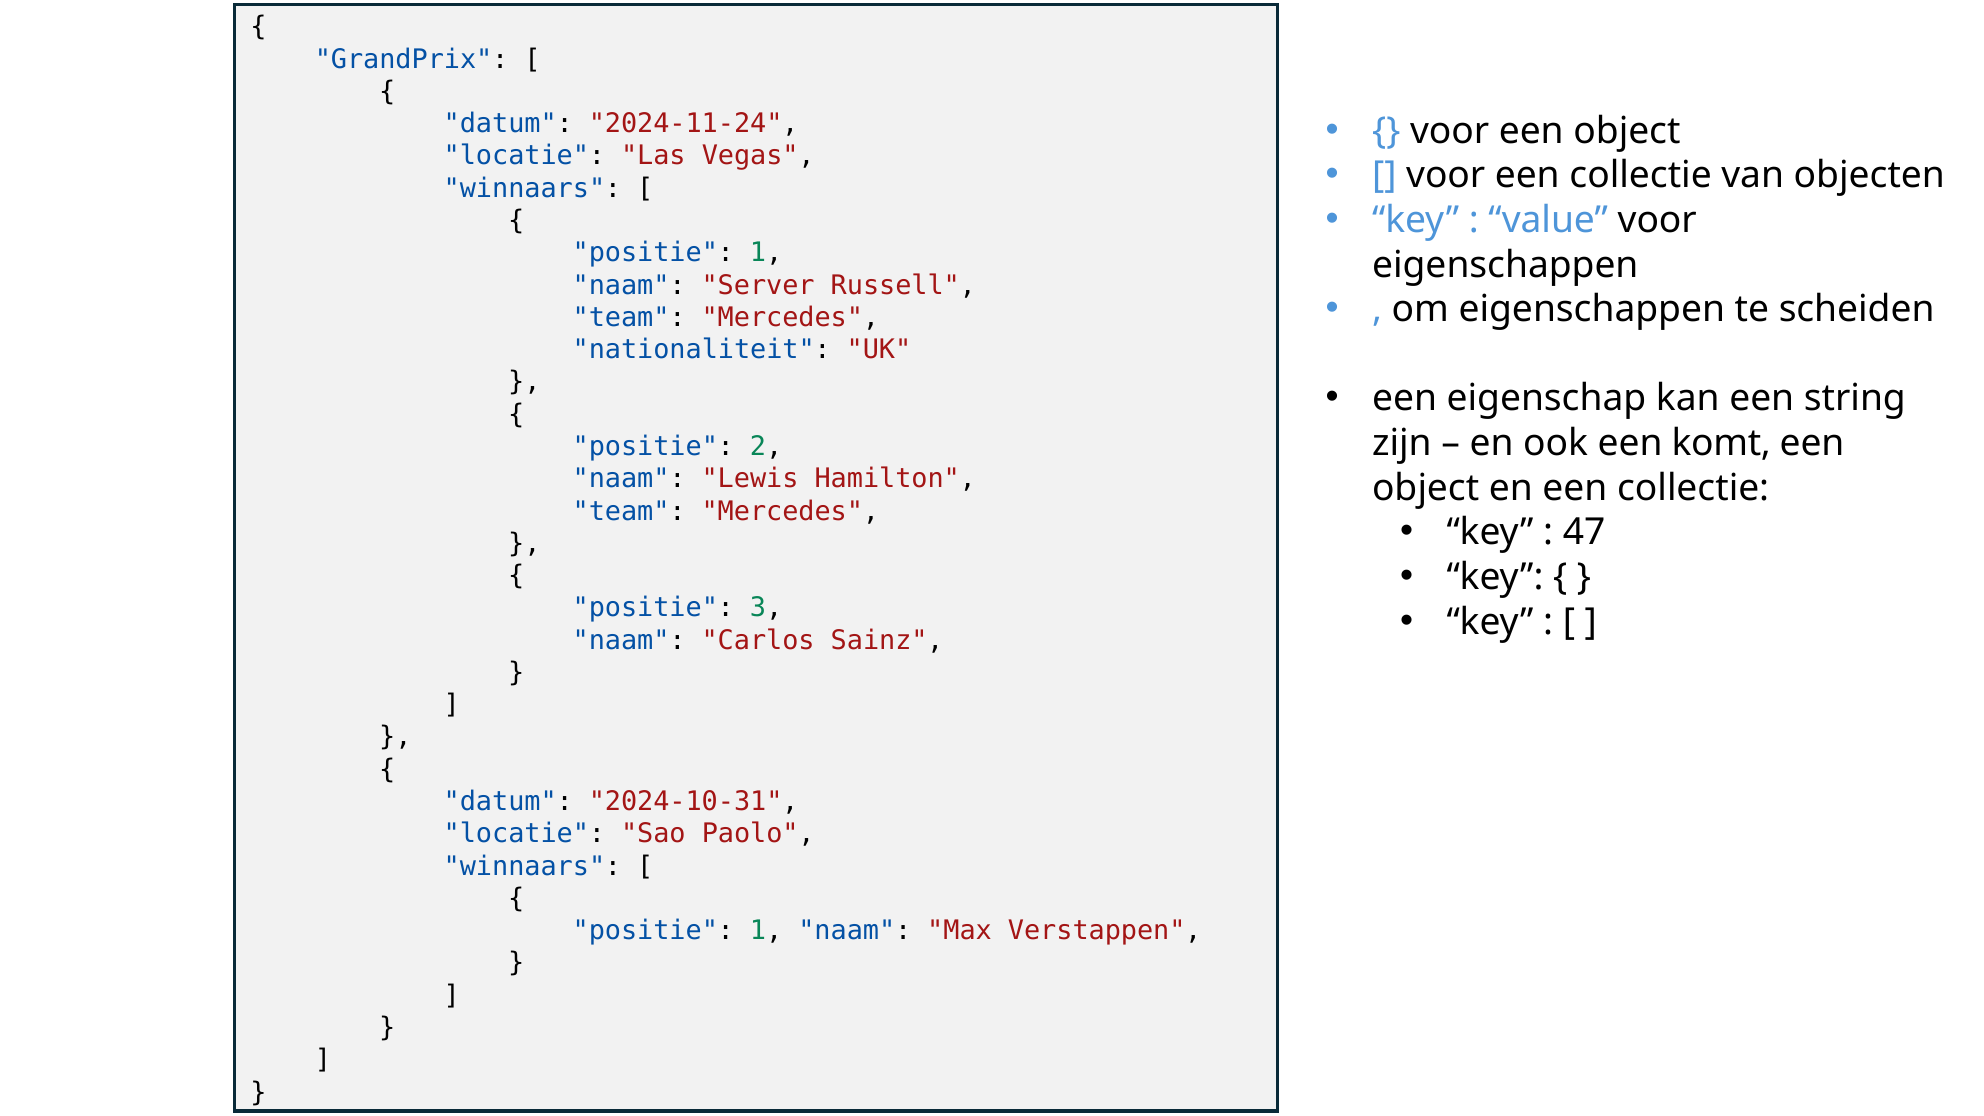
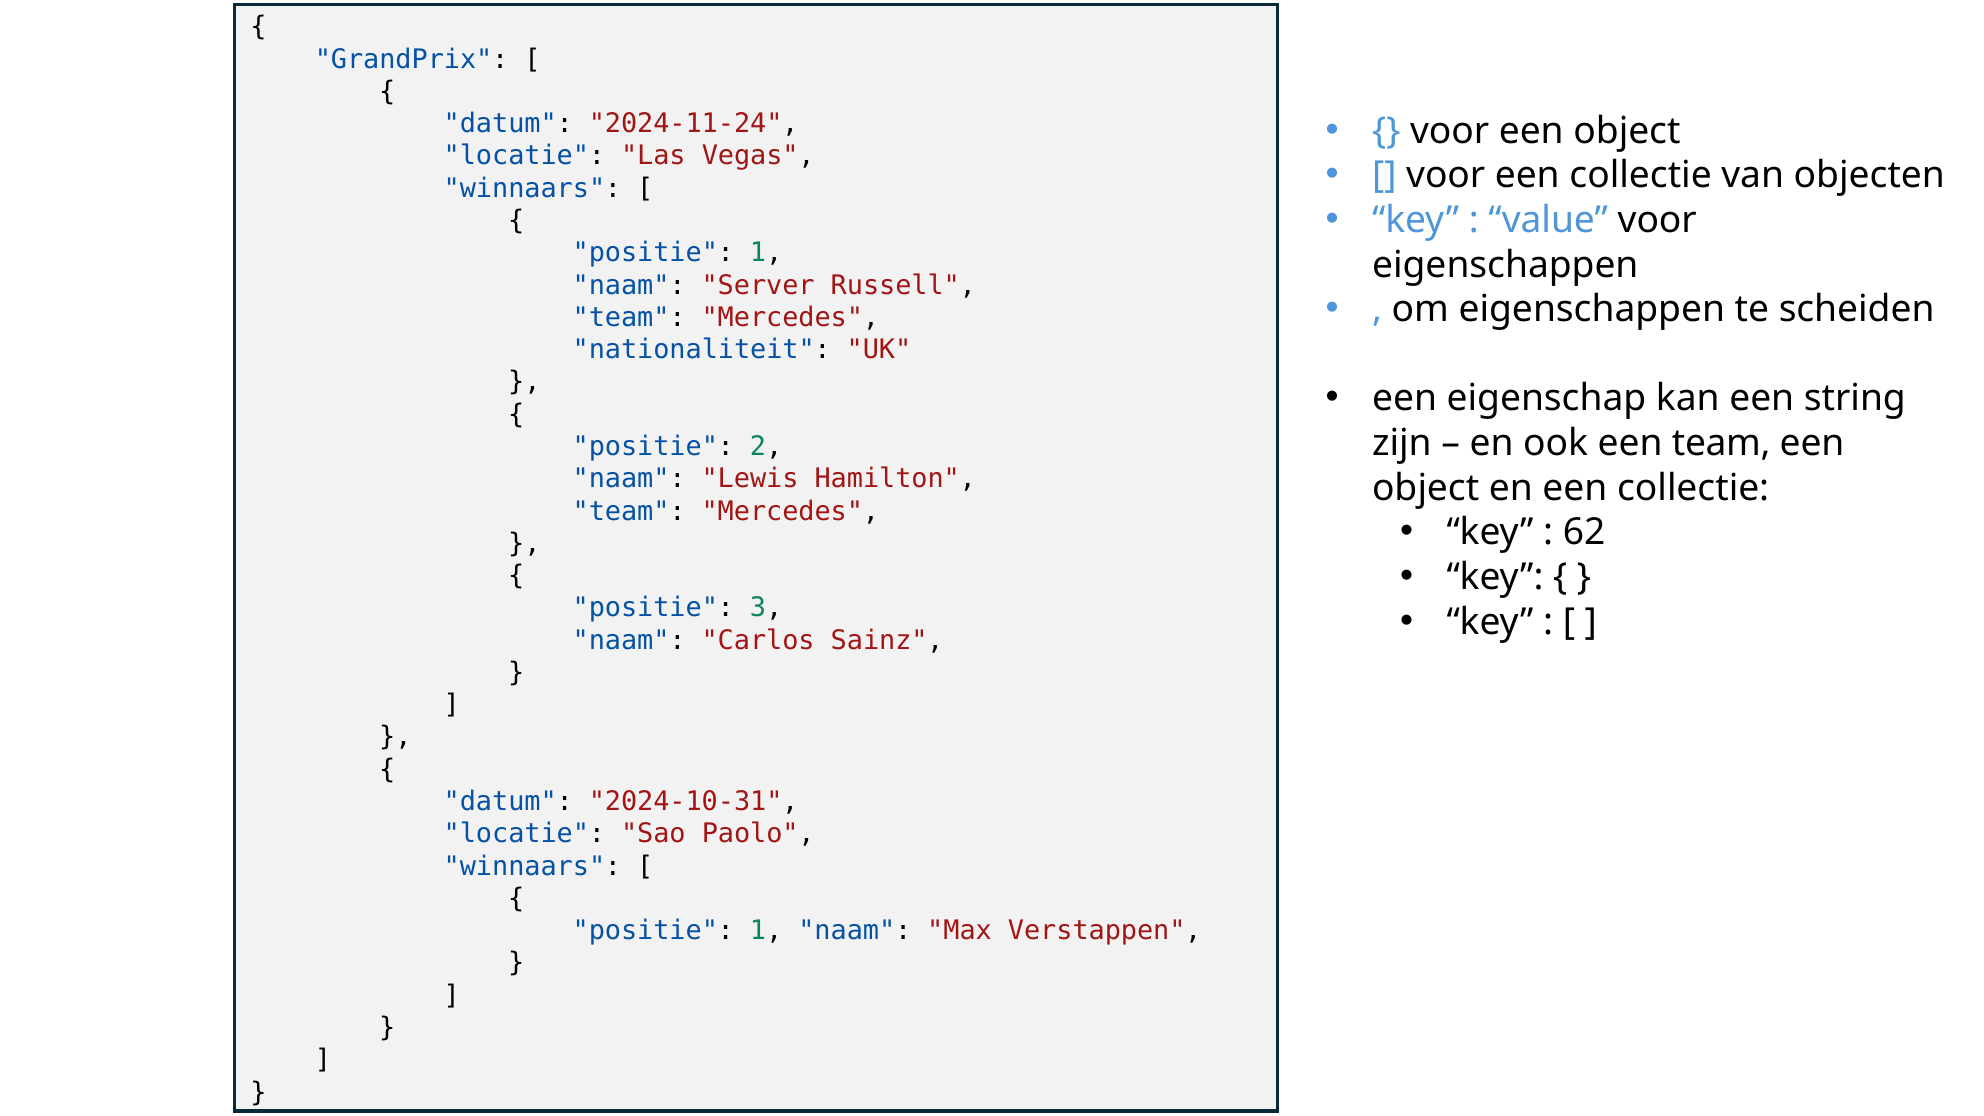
een komt: komt -> team
47: 47 -> 62
